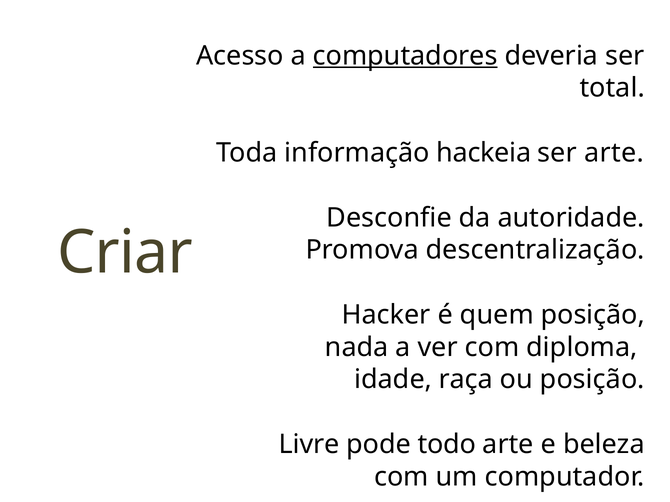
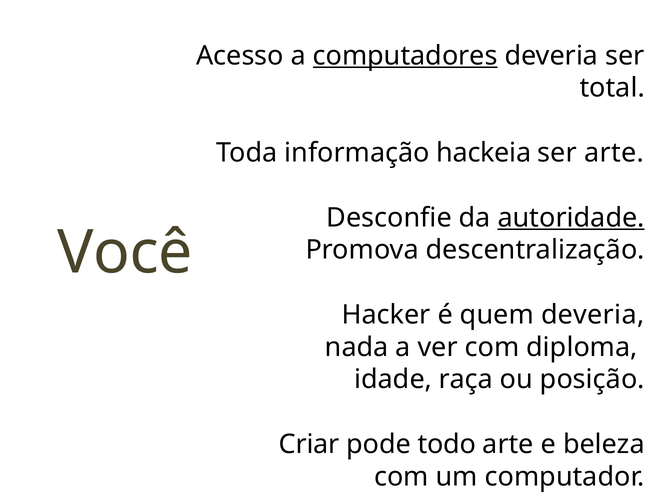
autoridade underline: none -> present
Criar: Criar -> Você
quem posição: posição -> deveria
Livre: Livre -> Criar
